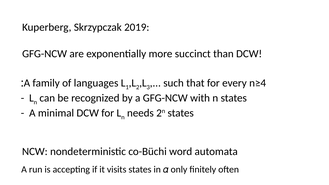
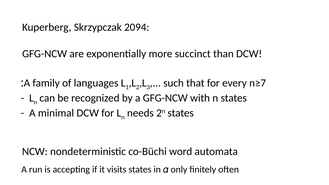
2019: 2019 -> 2094
n≥4: n≥4 -> n≥7
